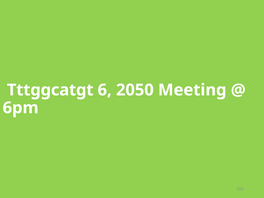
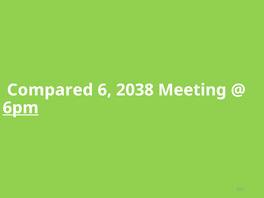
Tttggcatgt: Tttggcatgt -> Compared
2050: 2050 -> 2038
6pm underline: none -> present
